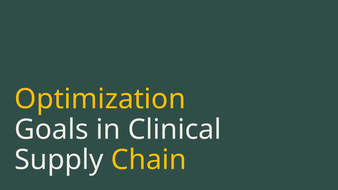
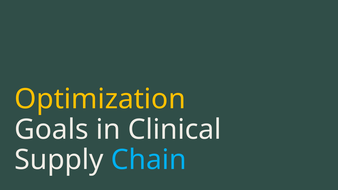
Chain colour: yellow -> light blue
